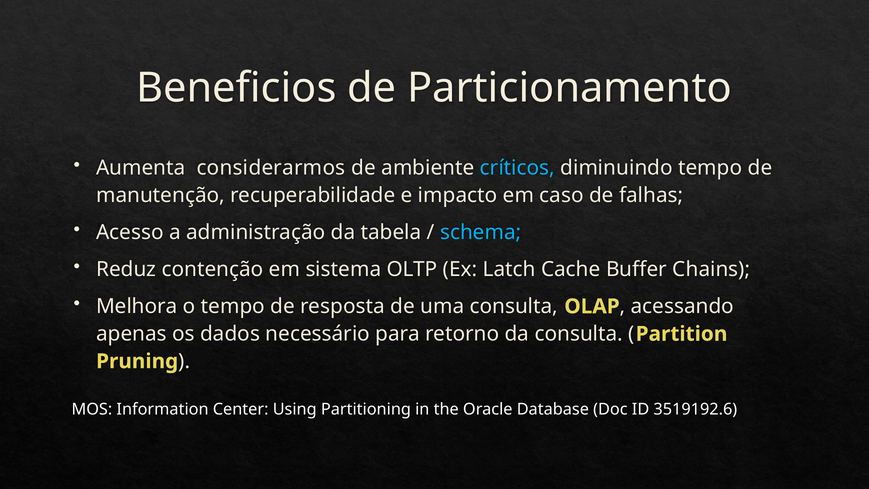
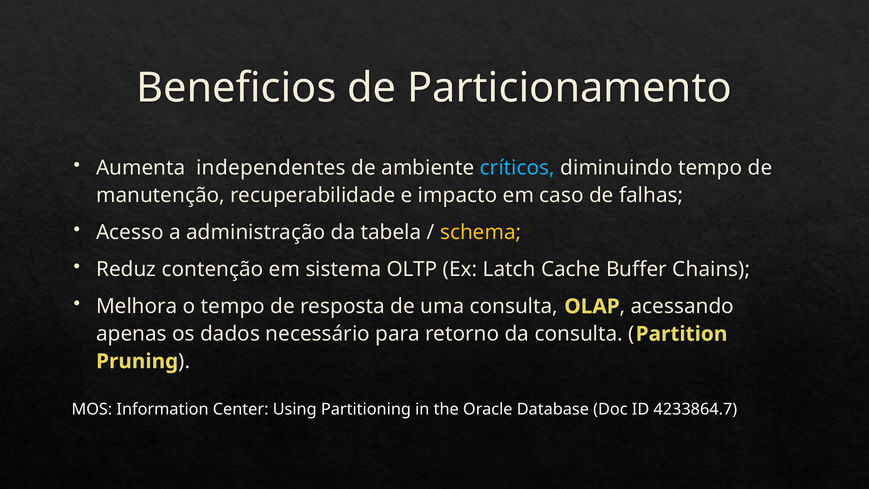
considerarmos: considerarmos -> independentes
schema colour: light blue -> yellow
3519192.6: 3519192.6 -> 4233864.7
